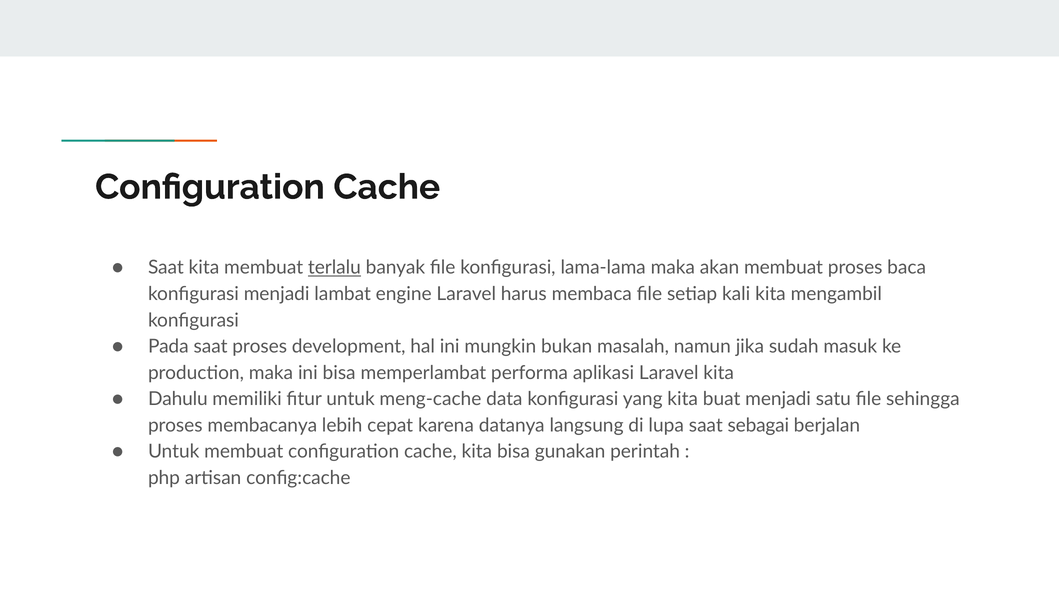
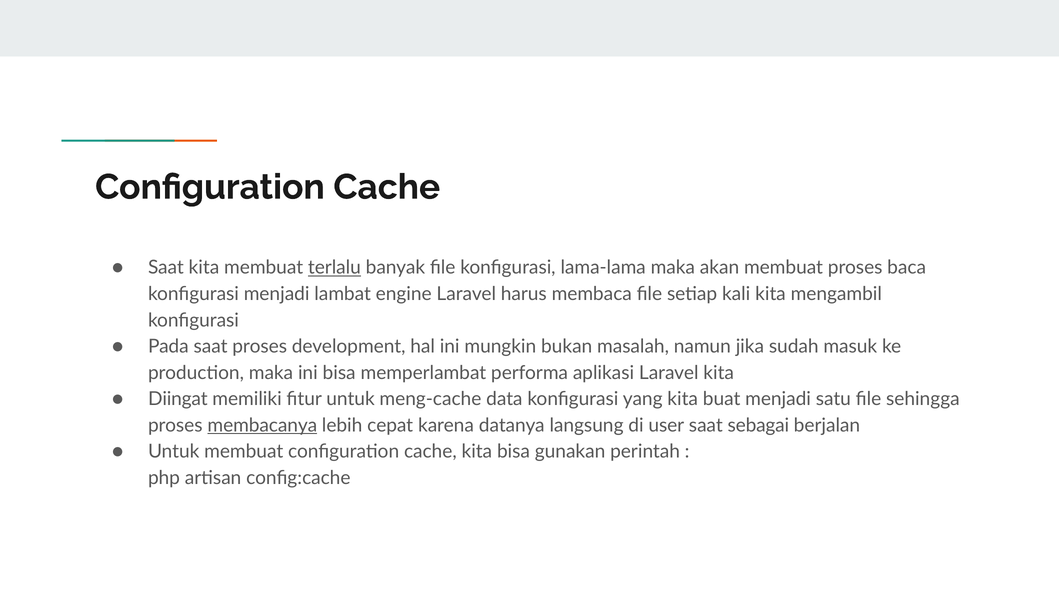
Dahulu: Dahulu -> Diingat
membacanya underline: none -> present
lupa: lupa -> user
